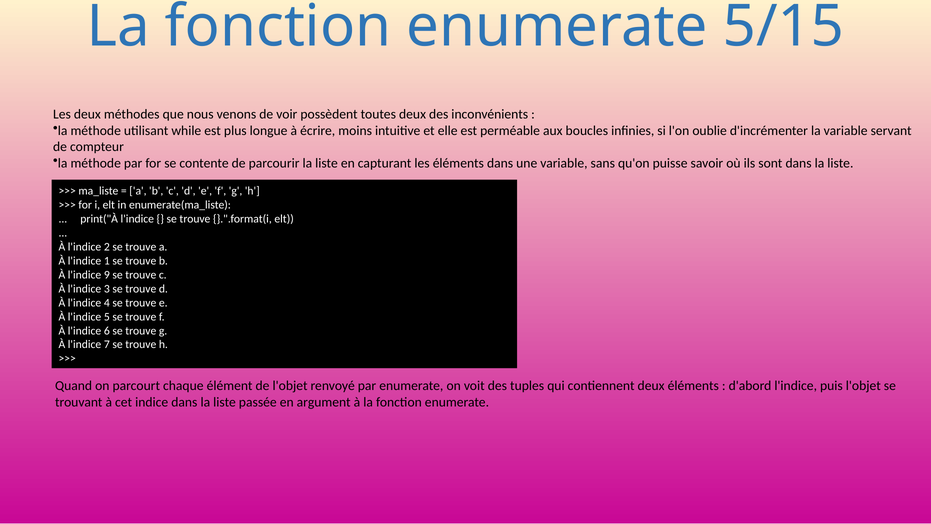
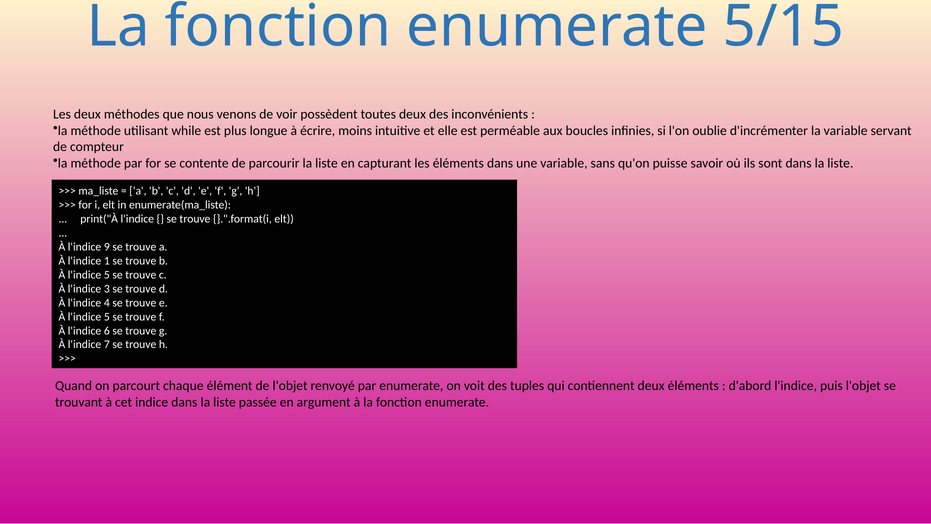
2: 2 -> 9
9 at (107, 275): 9 -> 5
